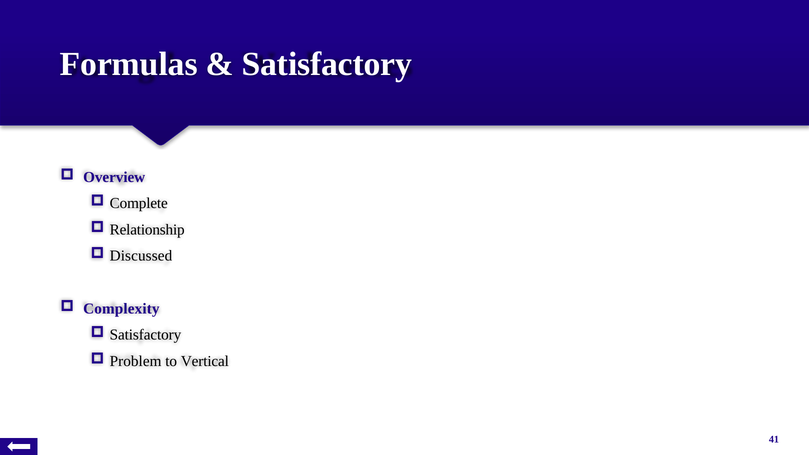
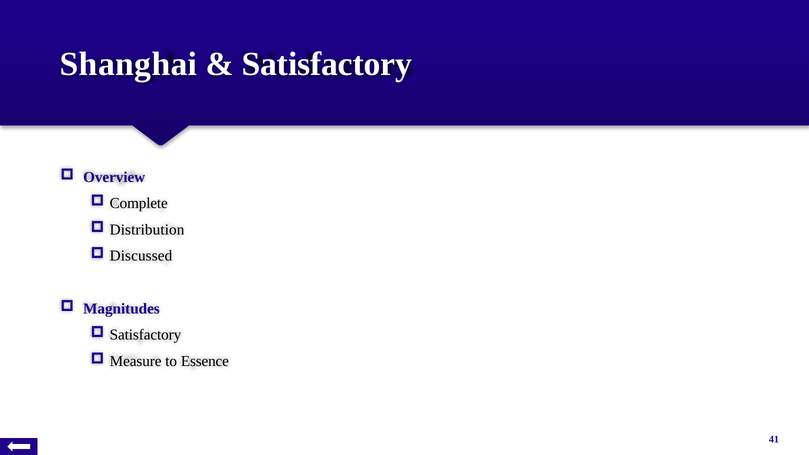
Formulas: Formulas -> Shanghai
Relationship: Relationship -> Distribution
Complexity: Complexity -> Magnitudes
Problem: Problem -> Measure
Vertical: Vertical -> Essence
